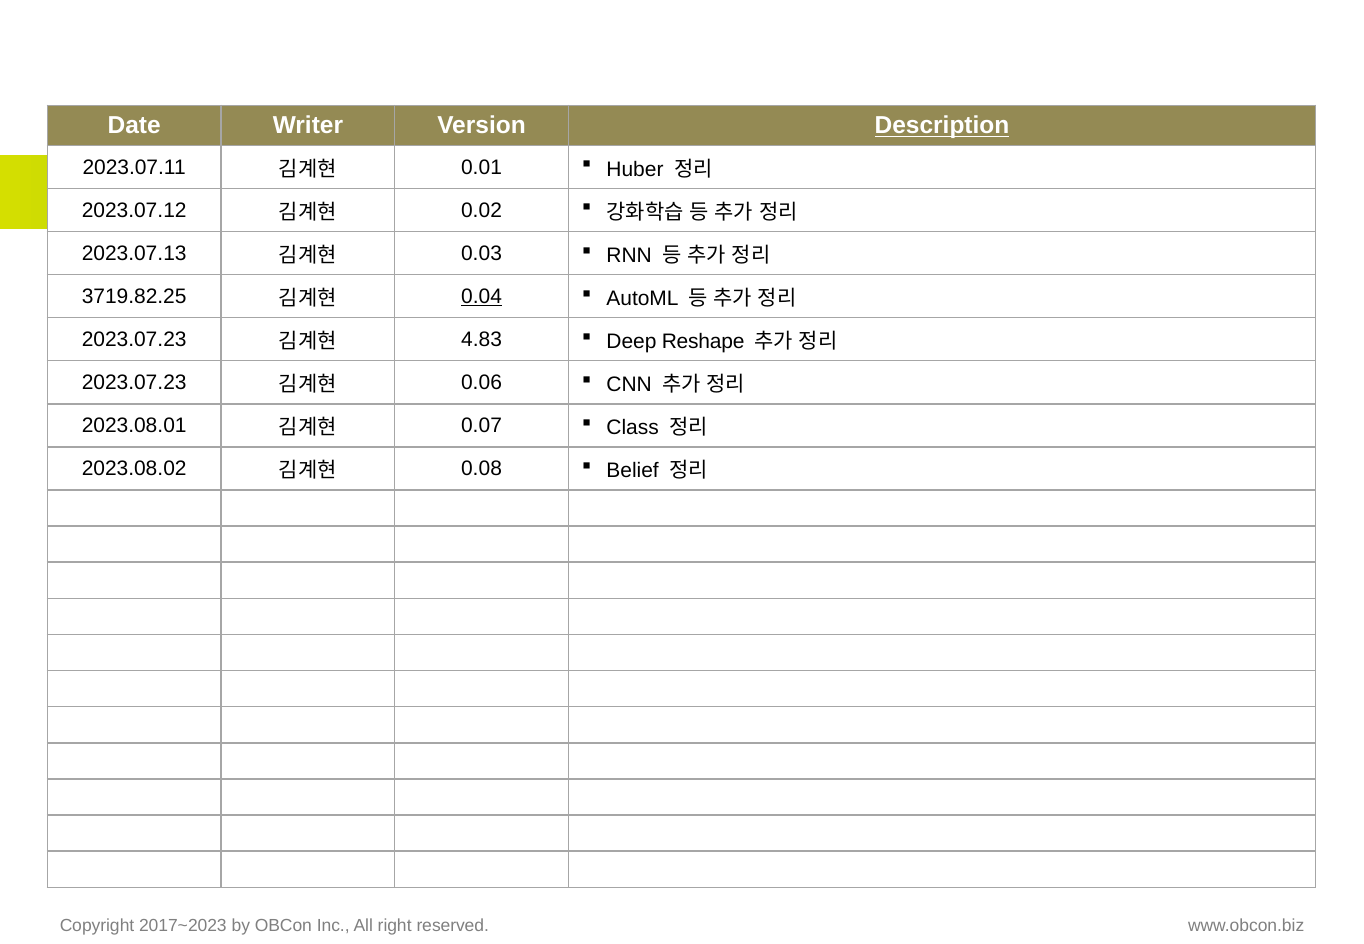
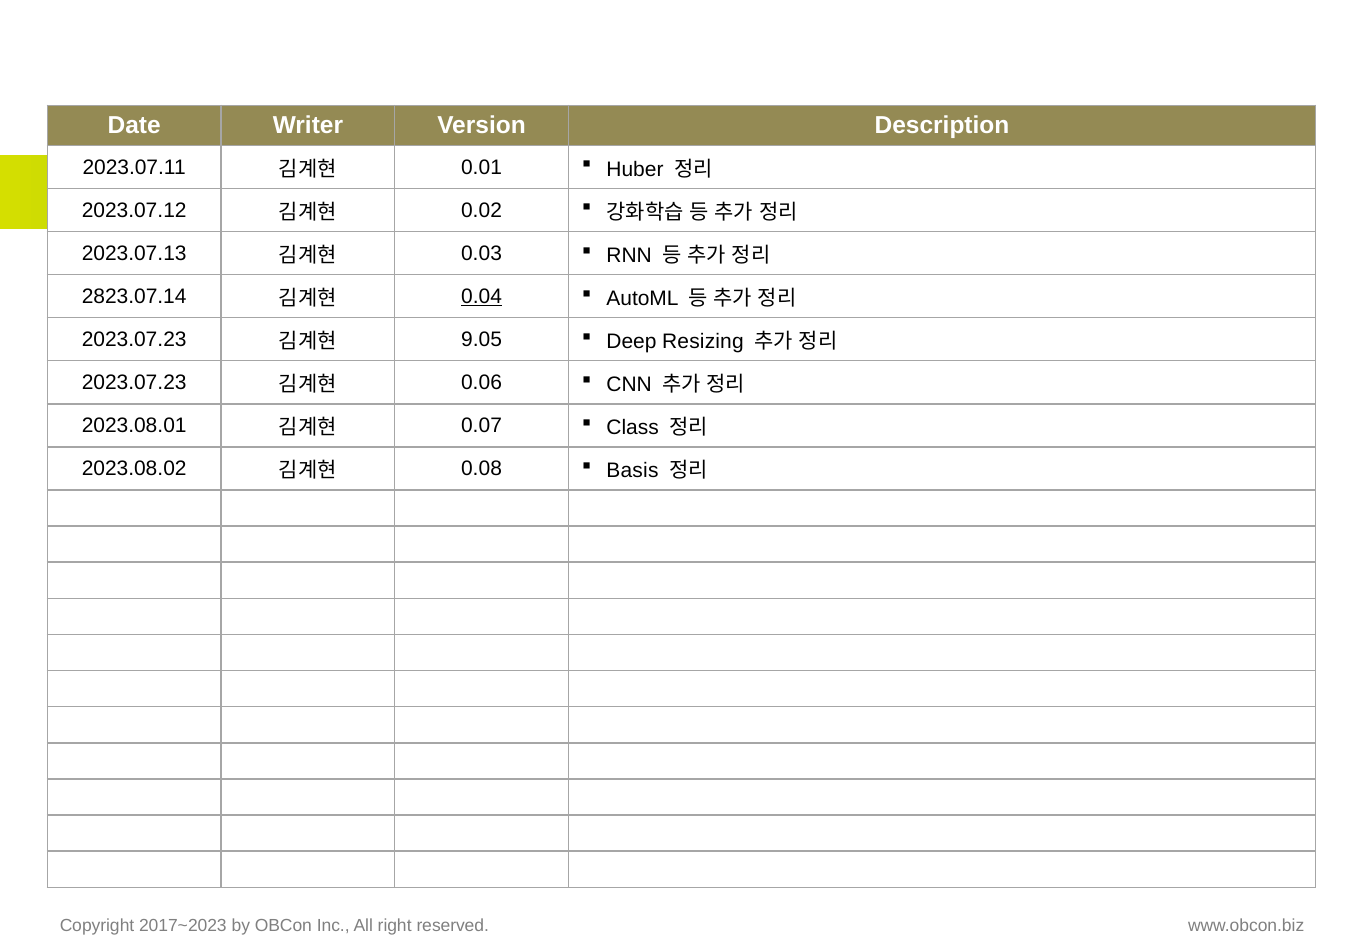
Description underline: present -> none
3719.82.25: 3719.82.25 -> 2823.07.14
4.83: 4.83 -> 9.05
Reshape: Reshape -> Resizing
Belief: Belief -> Basis
